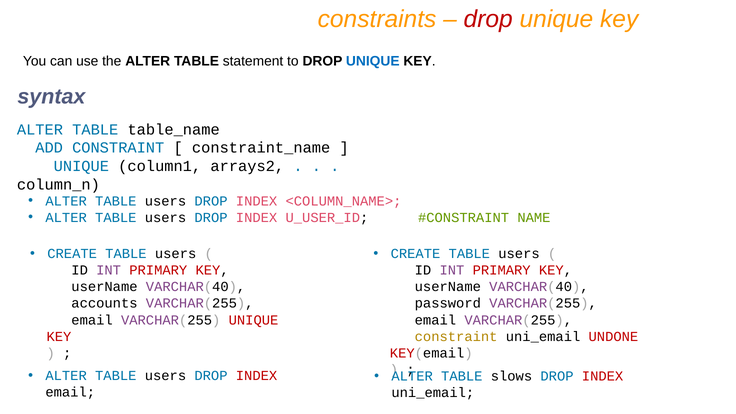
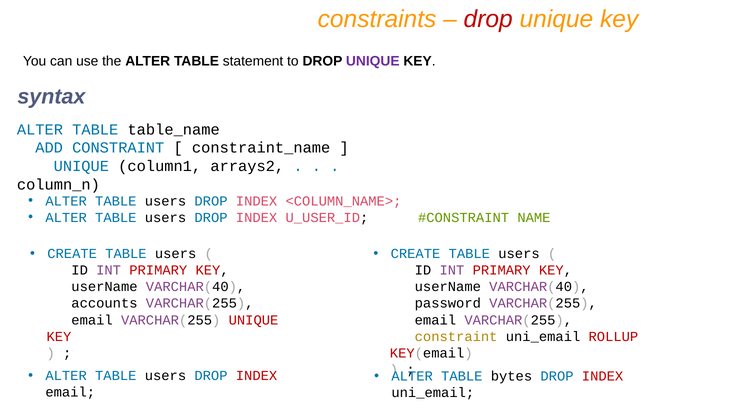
UNIQUE at (373, 61) colour: blue -> purple
UNDONE: UNDONE -> ROLLUP
slows: slows -> bytes
